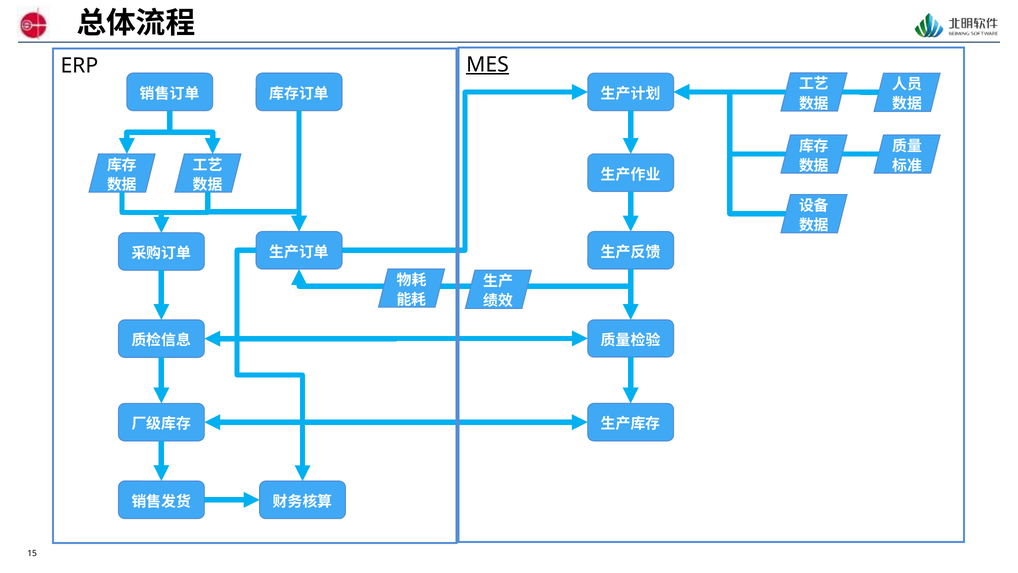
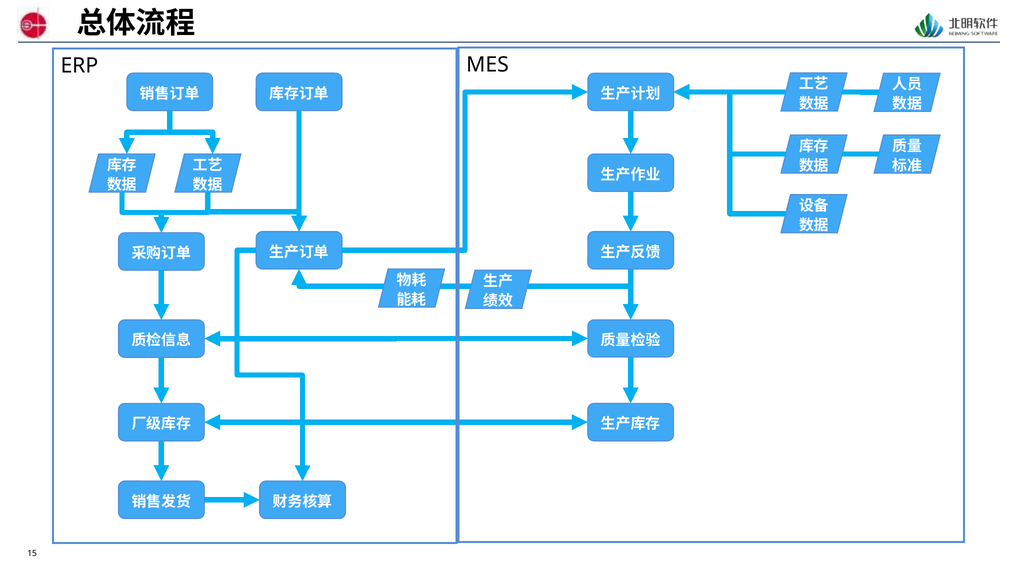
MES underline: present -> none
